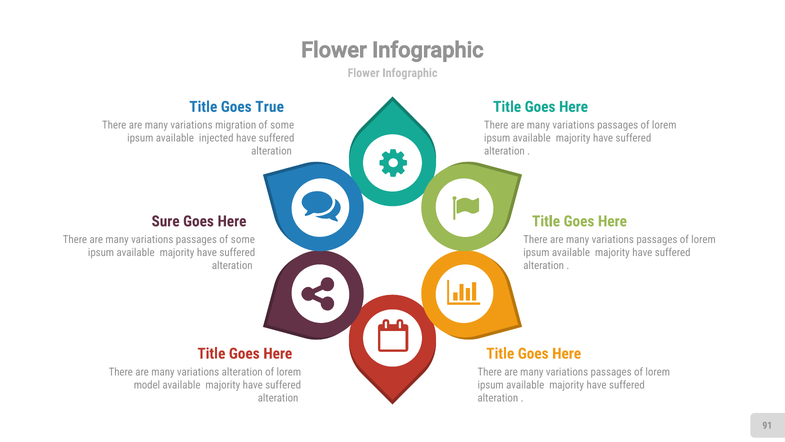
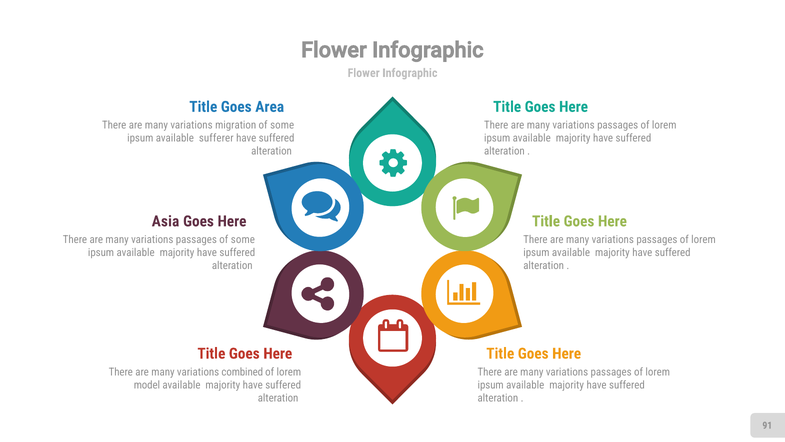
True: True -> Area
injected: injected -> sufferer
Sure: Sure -> Asia
variations alteration: alteration -> combined
